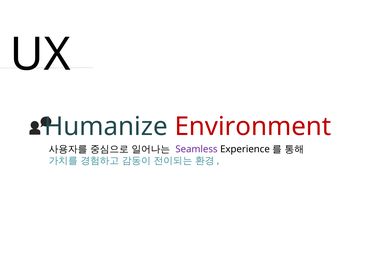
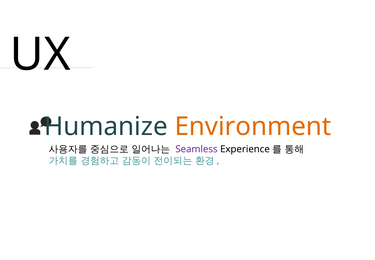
Environment colour: red -> orange
